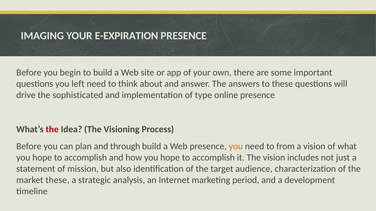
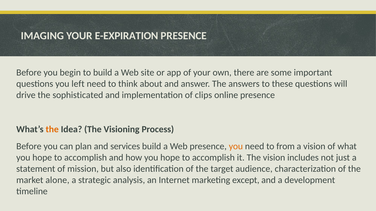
type: type -> clips
the at (52, 130) colour: red -> orange
through: through -> services
market these: these -> alone
period: period -> except
